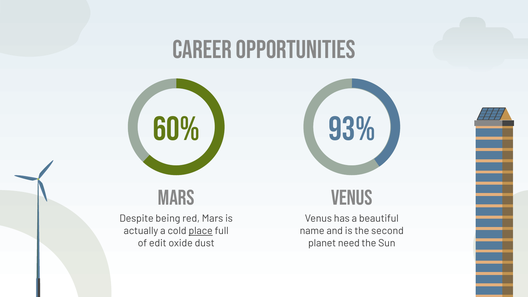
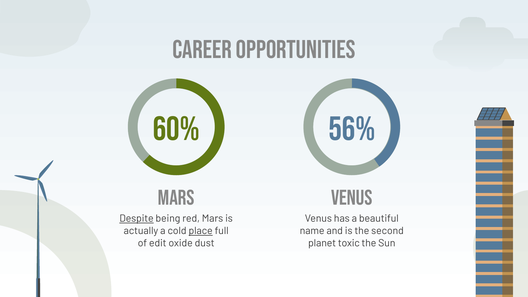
93%: 93% -> 56%
Despite underline: none -> present
need: need -> toxic
